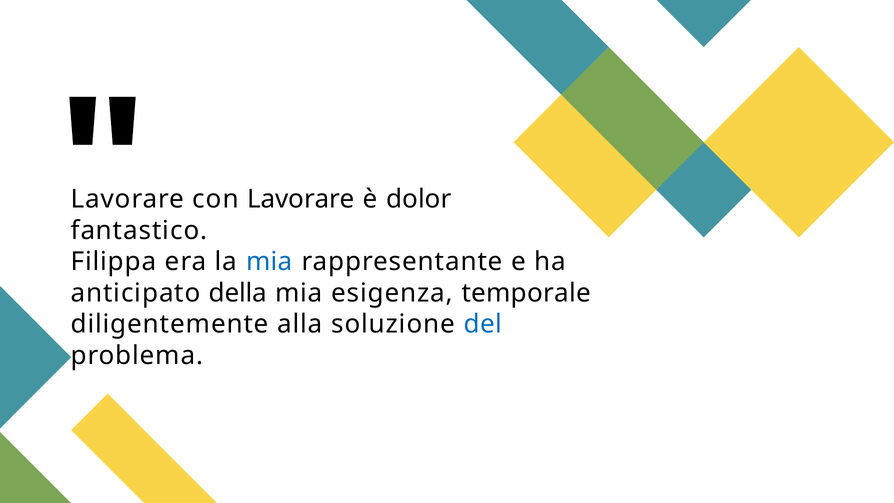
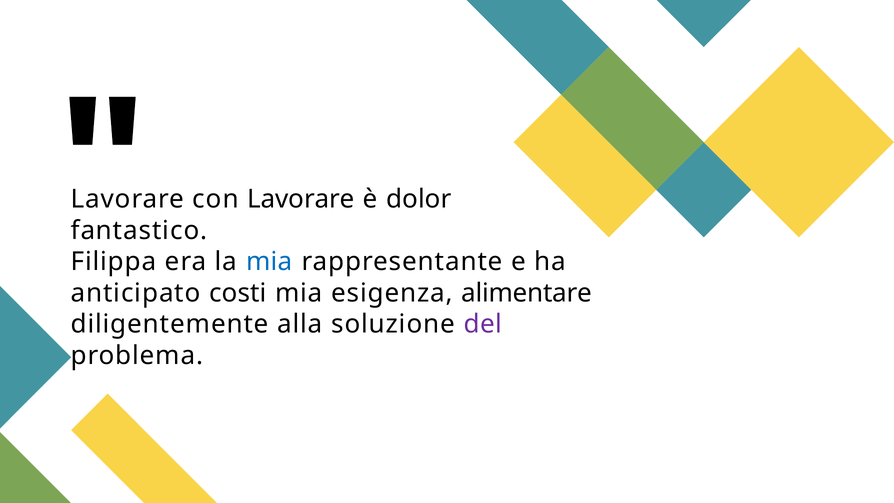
della: della -> costi
temporale: temporale -> alimentare
del colour: blue -> purple
